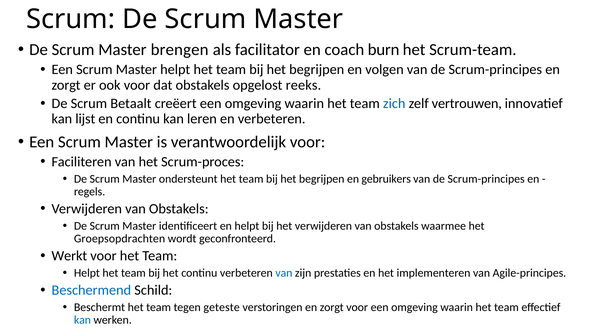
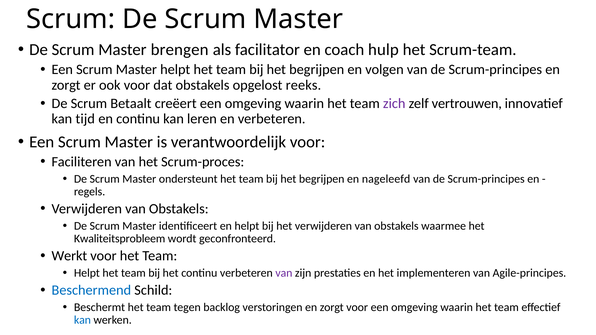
burn: burn -> hulp
zich colour: blue -> purple
lijst: lijst -> tijd
gebruikers: gebruikers -> nageleefd
Groepsopdrachten: Groepsopdrachten -> Kwaliteitsprobleem
van at (284, 273) colour: blue -> purple
geteste: geteste -> backlog
